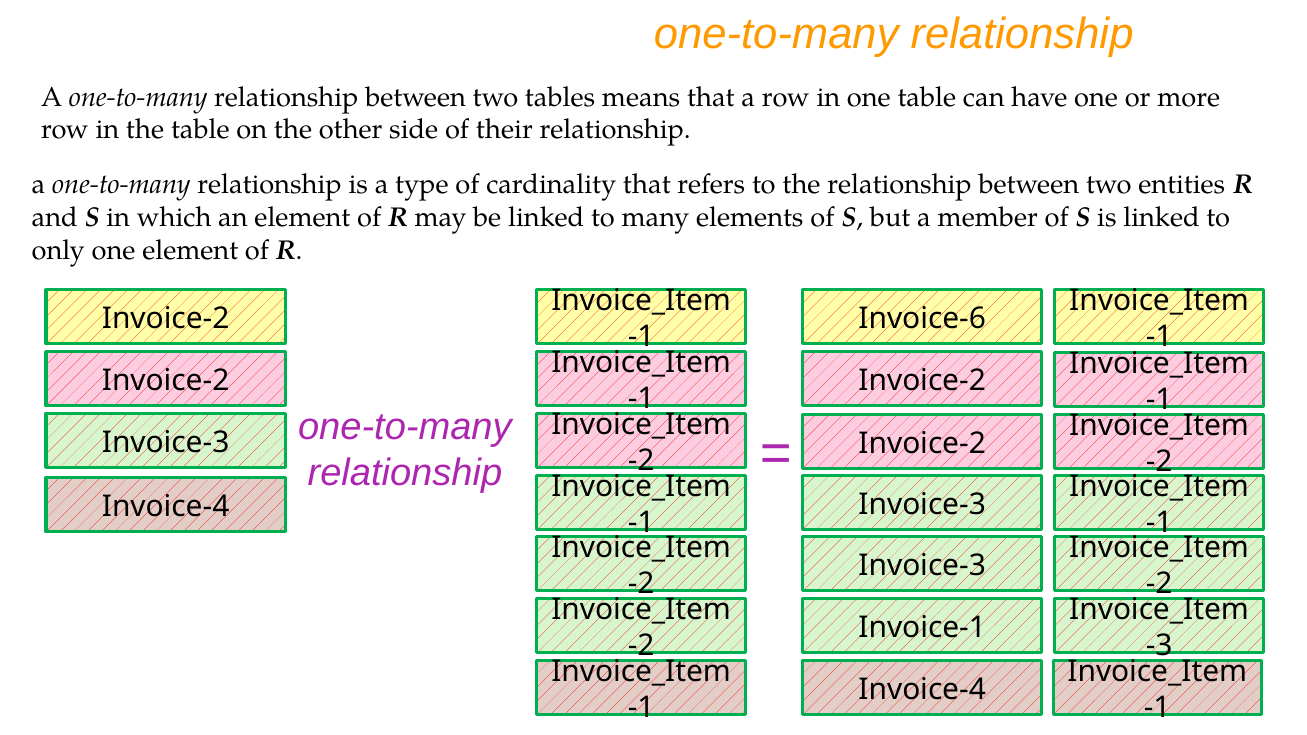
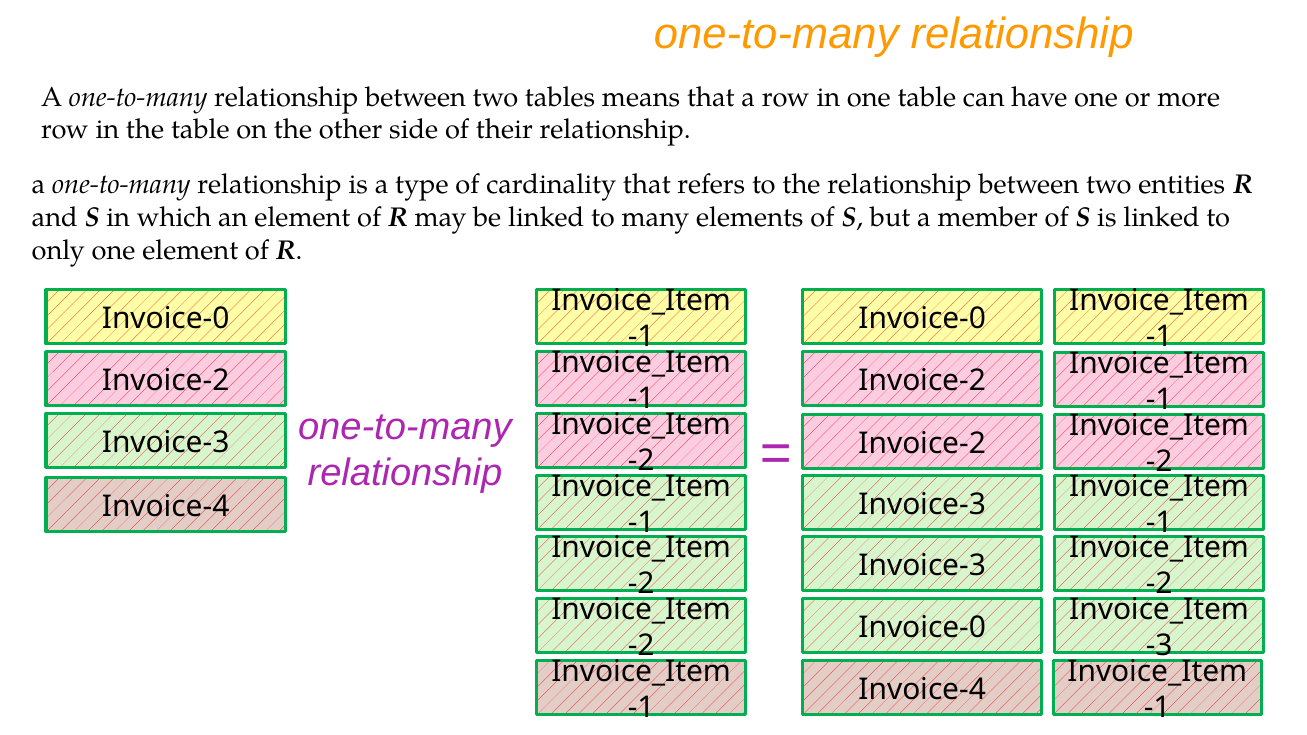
Invoice-2 at (166, 319): Invoice-2 -> Invoice-0
Invoice-6 at (922, 319): Invoice-6 -> Invoice-0
Invoice-1 at (922, 628): Invoice-1 -> Invoice-0
